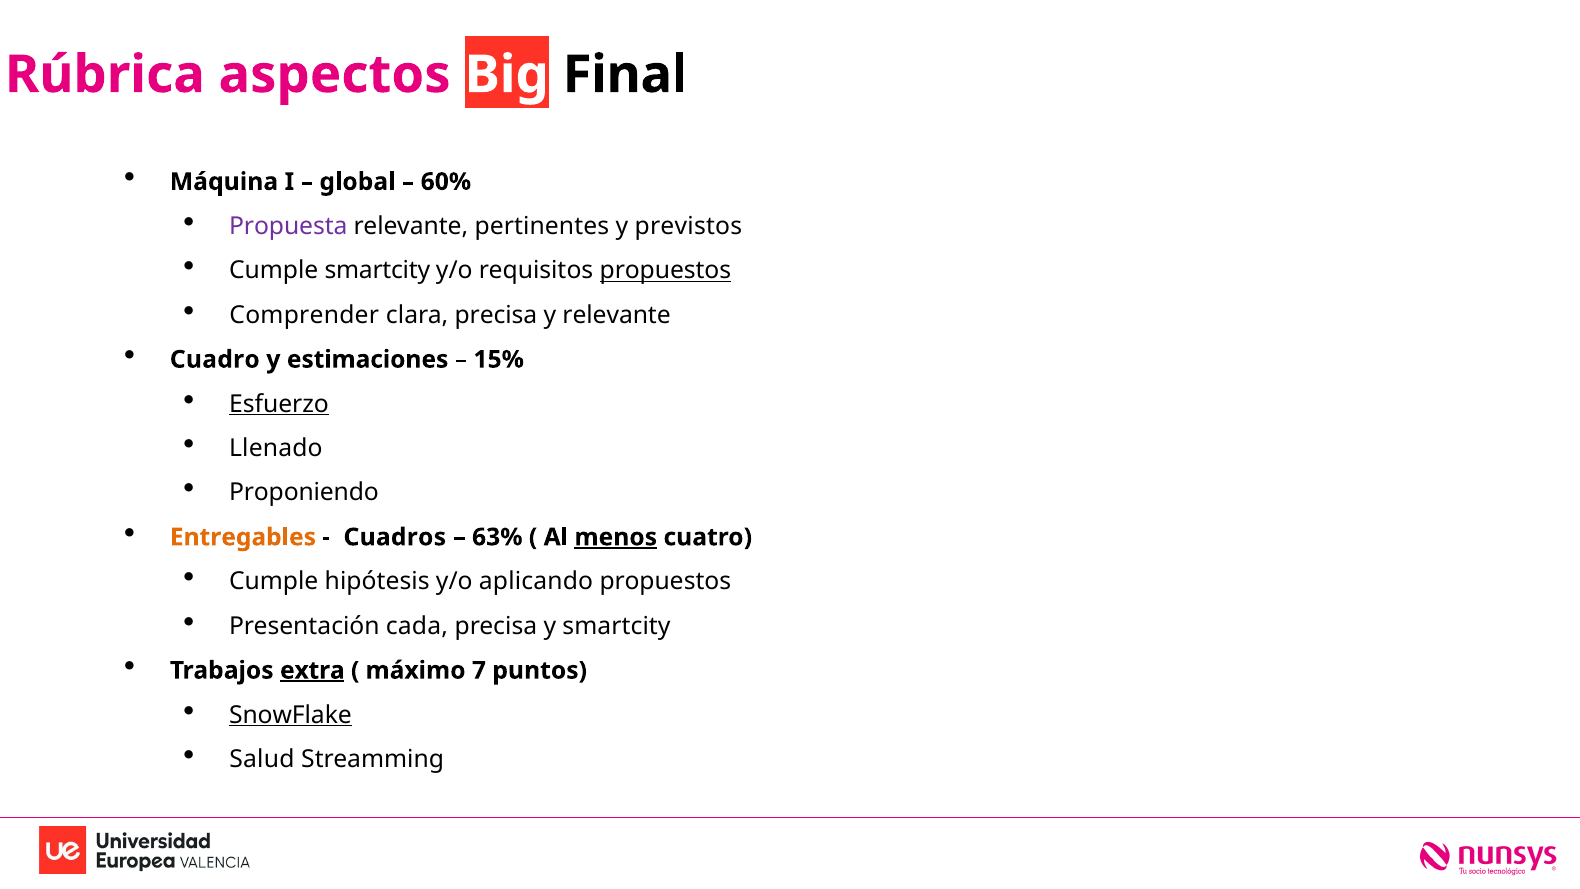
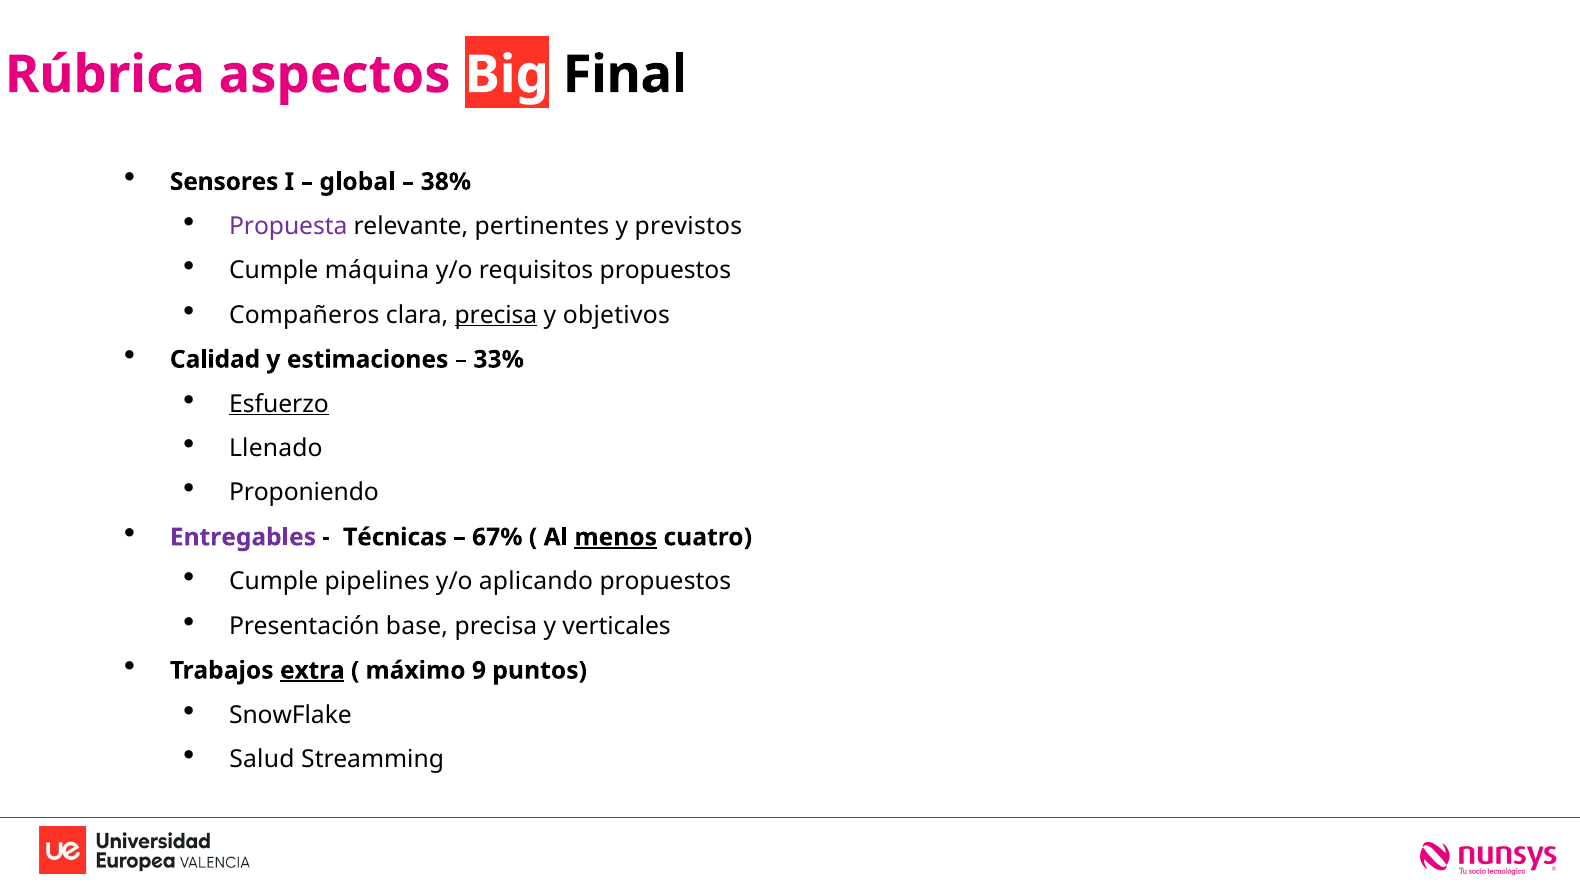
Máquina: Máquina -> Sensores
60%: 60% -> 38%
Cumple smartcity: smartcity -> máquina
propuestos at (665, 271) underline: present -> none
Comprender: Comprender -> Compañeros
precisa at (496, 315) underline: none -> present
y relevante: relevante -> objetivos
Cuadro: Cuadro -> Calidad
15%: 15% -> 33%
Entregables colour: orange -> purple
Cuadros: Cuadros -> Técnicas
63%: 63% -> 67%
hipótesis: hipótesis -> pipelines
cada: cada -> base
y smartcity: smartcity -> verticales
7: 7 -> 9
SnowFlake underline: present -> none
